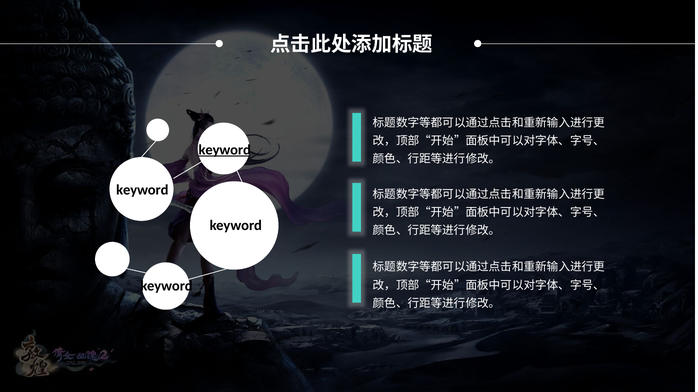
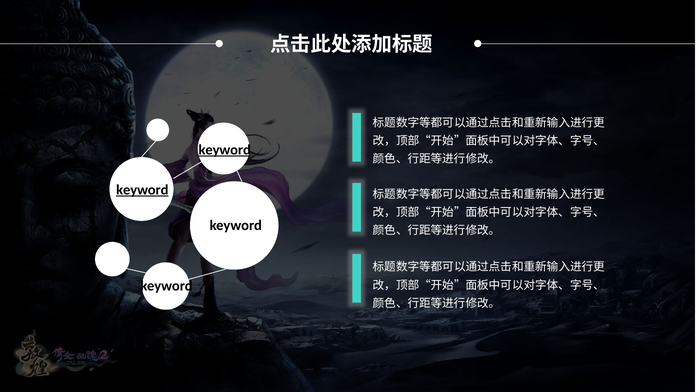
keyword at (142, 190) underline: none -> present
